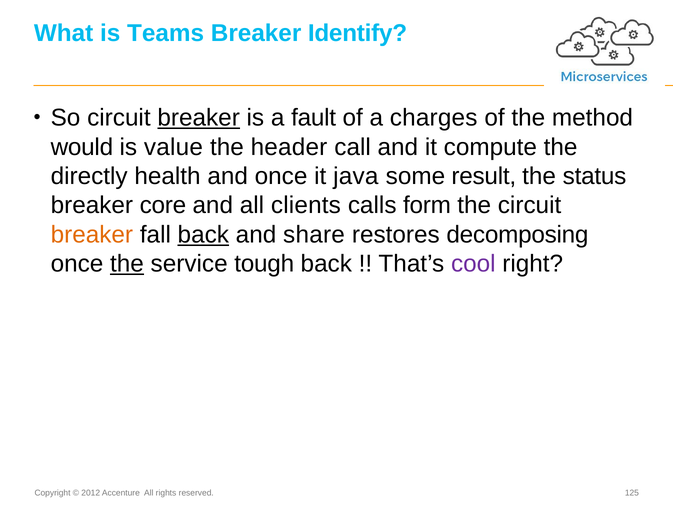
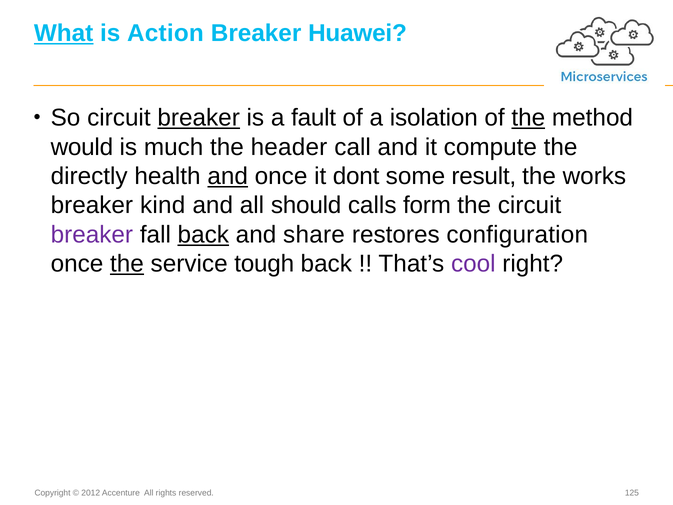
What underline: none -> present
Teams: Teams -> Action
Identify: Identify -> Huawei
charges: charges -> isolation
the at (528, 118) underline: none -> present
value: value -> much
and at (228, 176) underline: none -> present
java: java -> dont
status: status -> works
core: core -> kind
clients: clients -> should
breaker at (92, 235) colour: orange -> purple
decomposing: decomposing -> configuration
